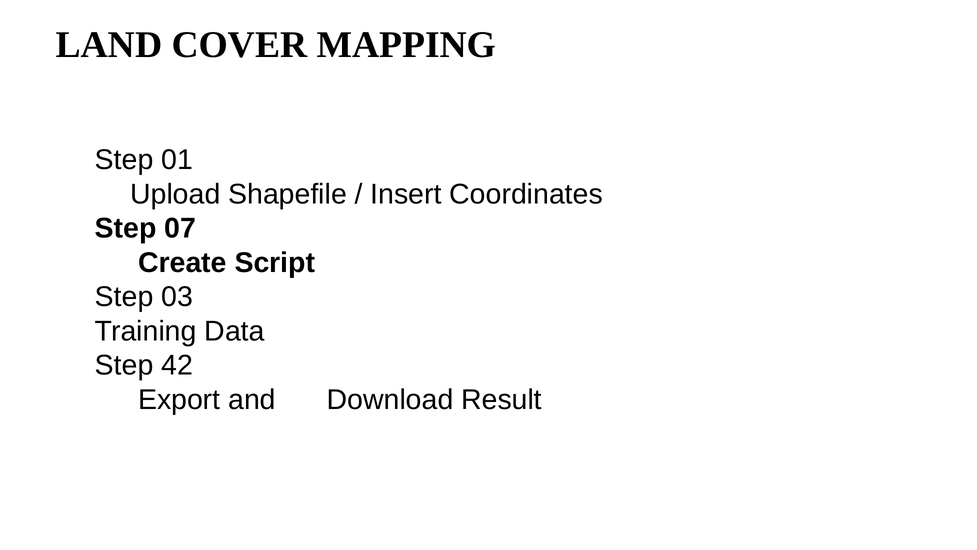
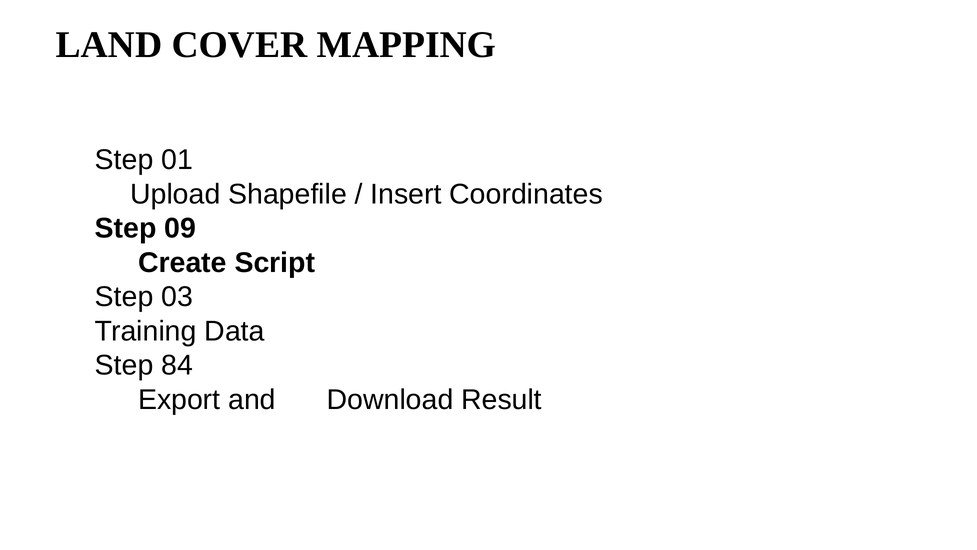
07: 07 -> 09
42: 42 -> 84
